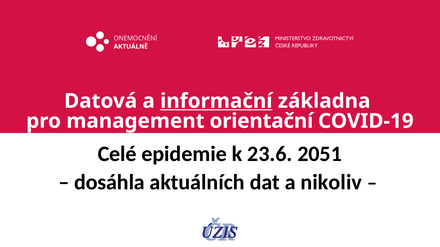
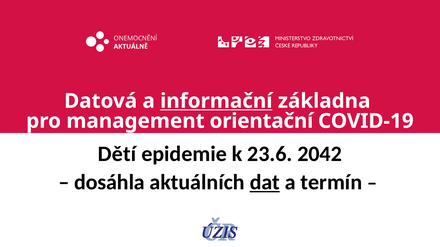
Celé: Celé -> Dětí
2051: 2051 -> 2042
dat underline: none -> present
nikoliv: nikoliv -> termín
